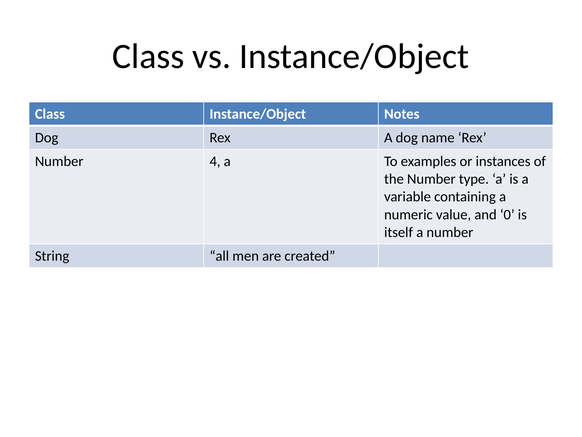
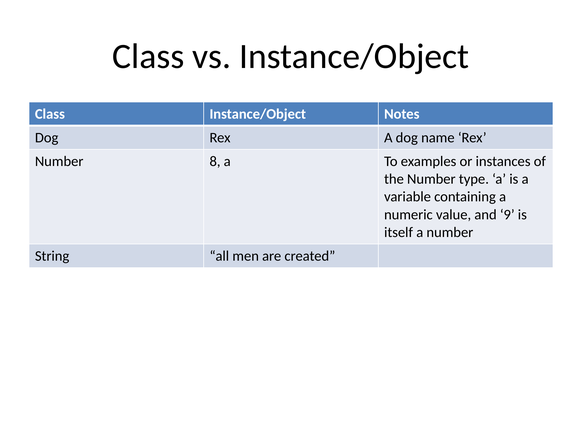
4: 4 -> 8
0: 0 -> 9
